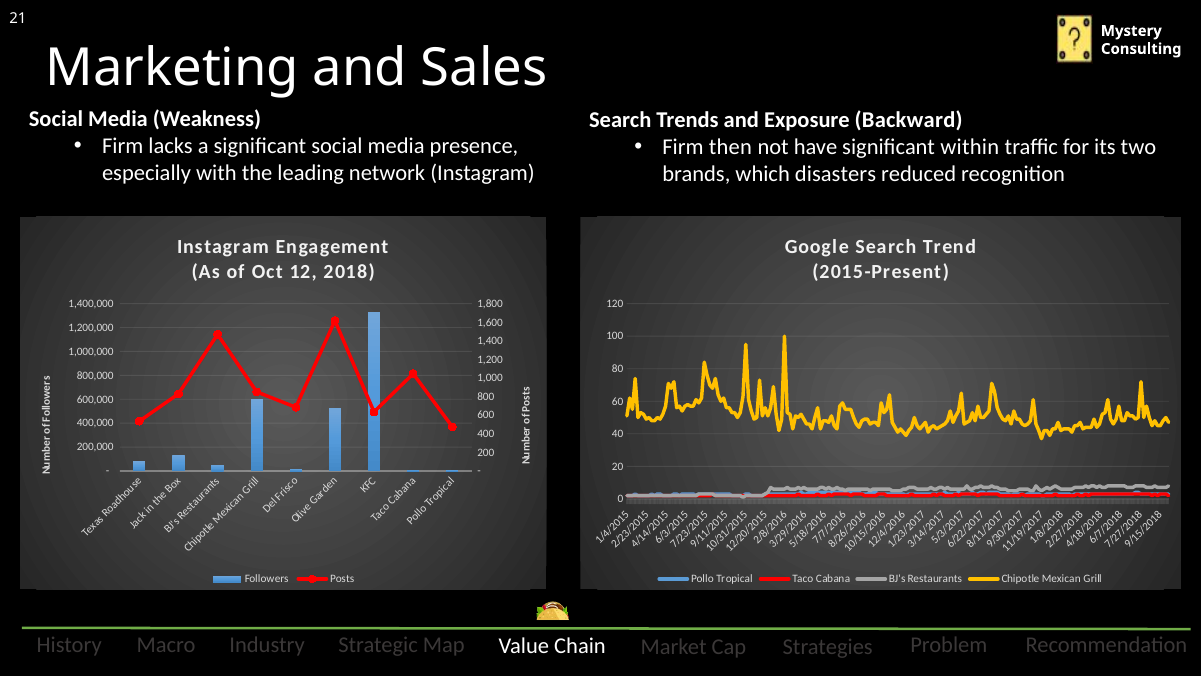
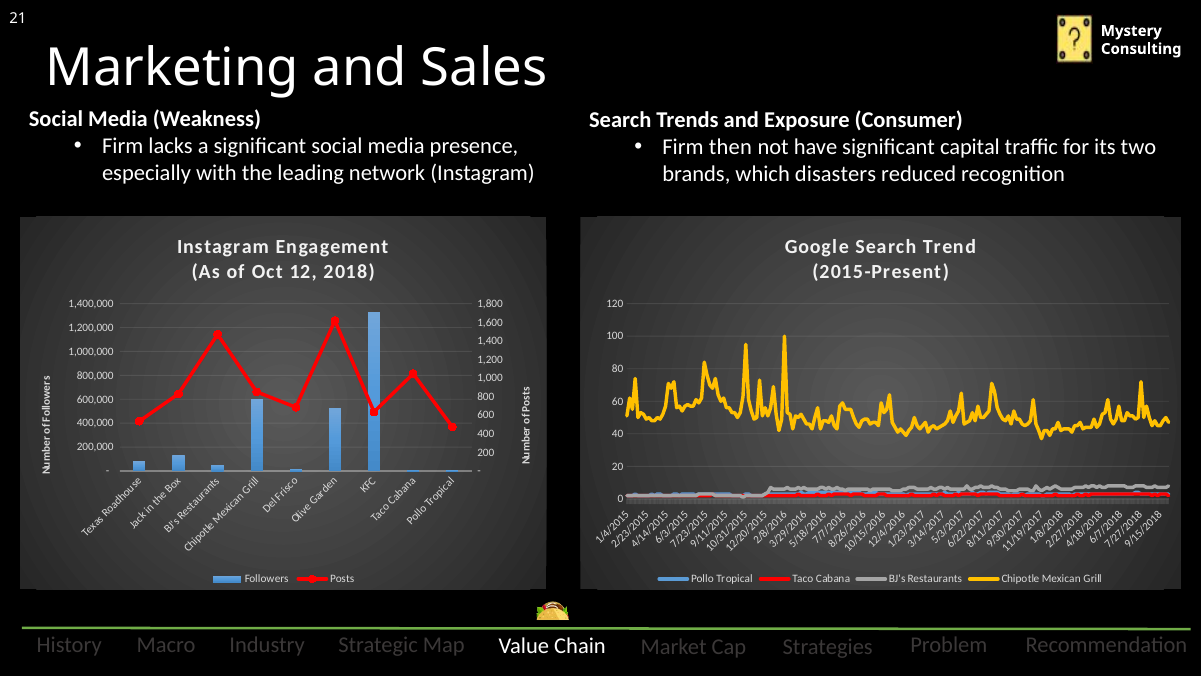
Backward: Backward -> Consumer
within: within -> capital
